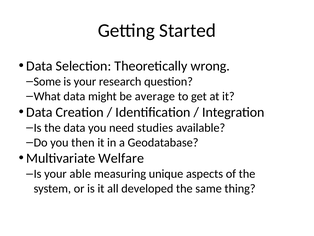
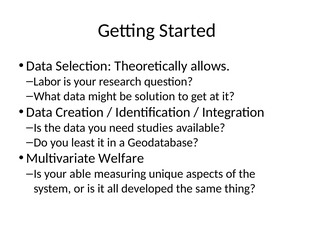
wrong: wrong -> allows
Some: Some -> Labor
average: average -> solution
then: then -> least
